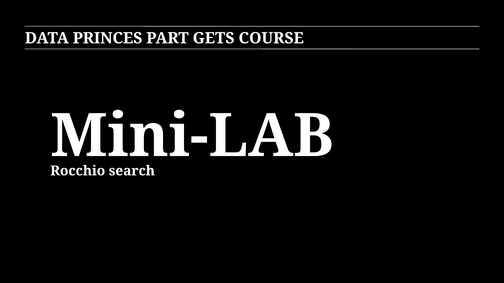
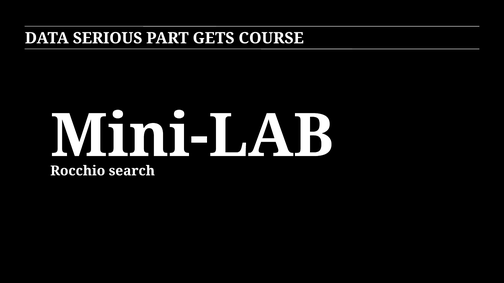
PRINCES: PRINCES -> SERIOUS
